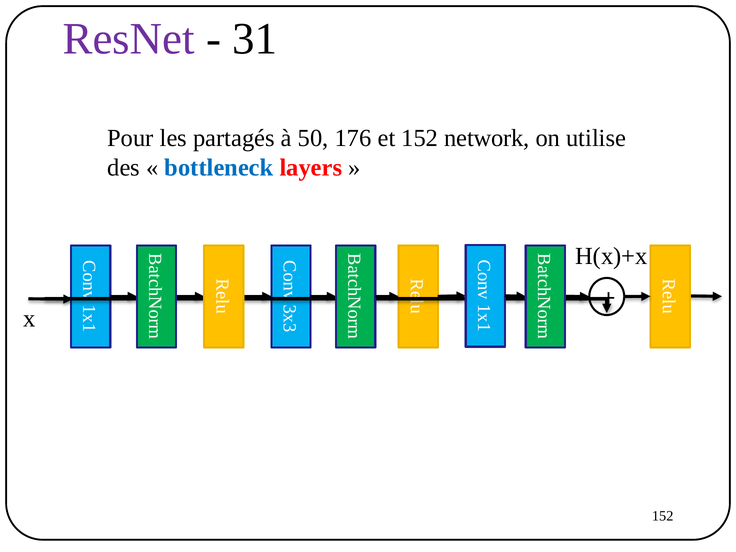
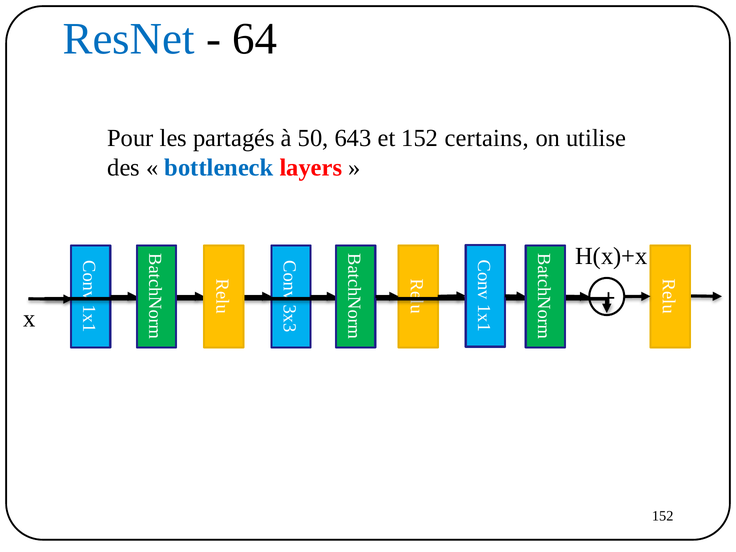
ResNet colour: purple -> blue
31: 31 -> 64
176: 176 -> 643
network: network -> certains
